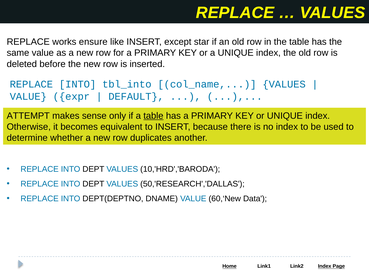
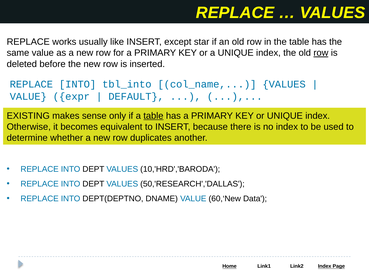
ensure: ensure -> usually
row at (321, 53) underline: none -> present
ATTEMPT: ATTEMPT -> EXISTING
